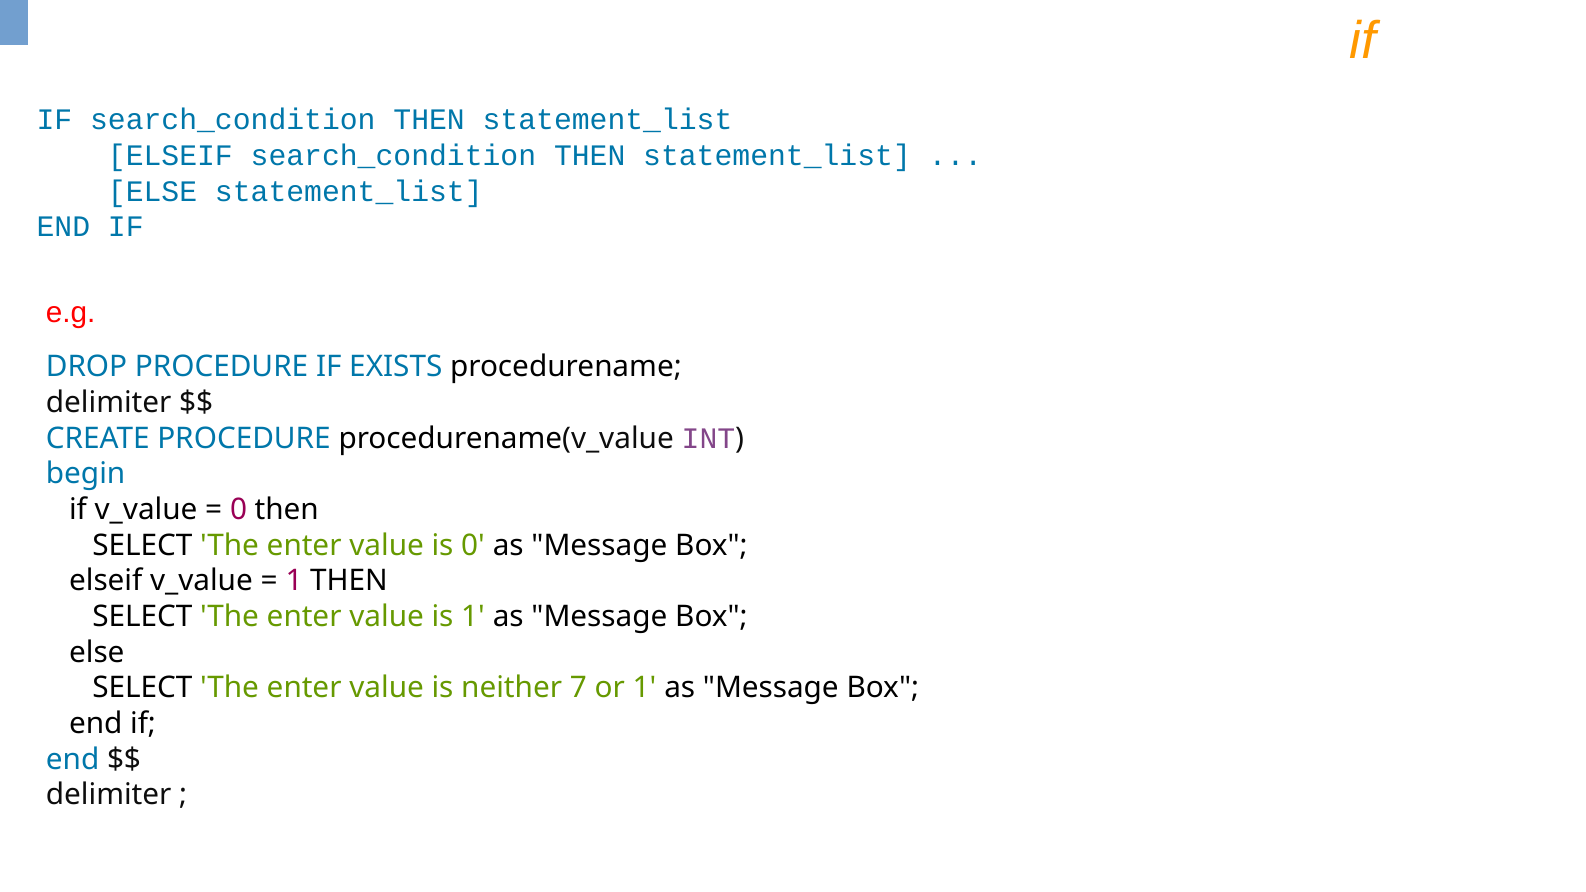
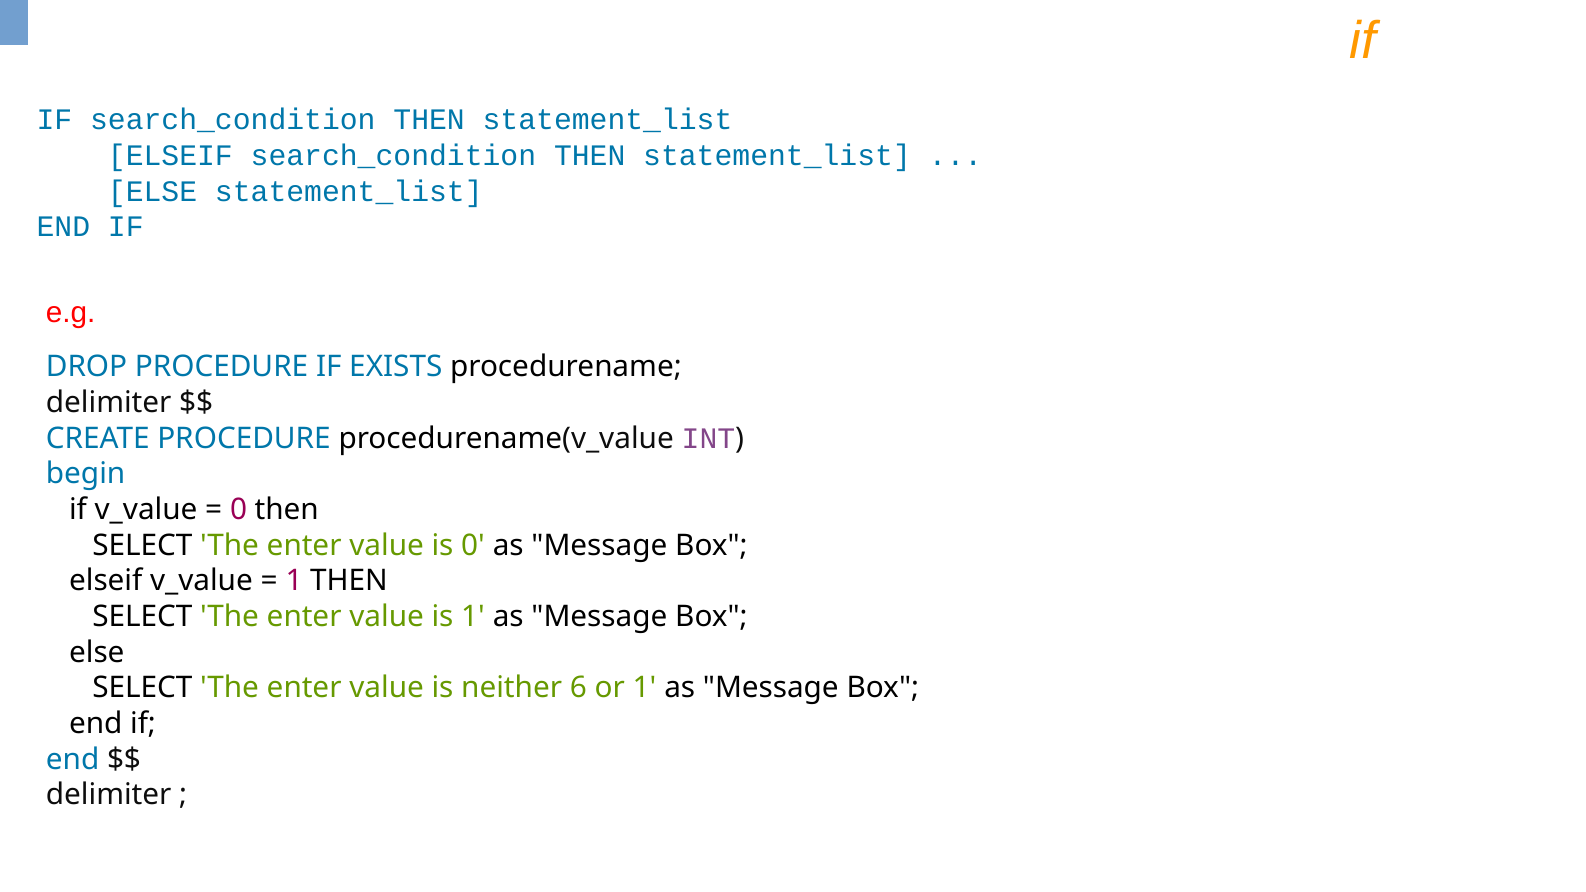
7: 7 -> 6
